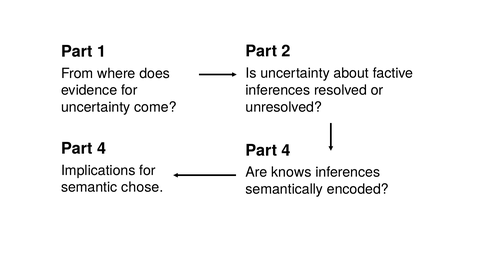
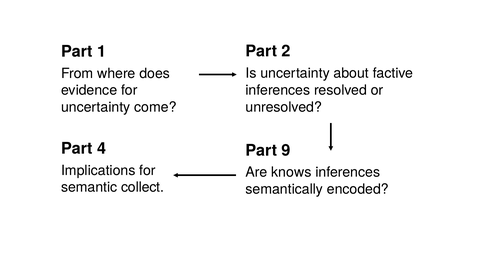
4 at (286, 151): 4 -> 9
chose: chose -> collect
